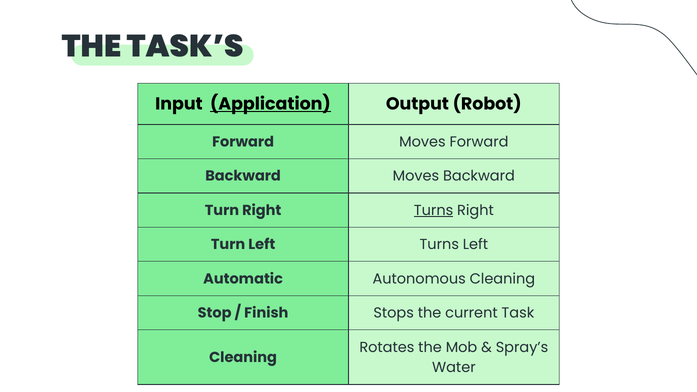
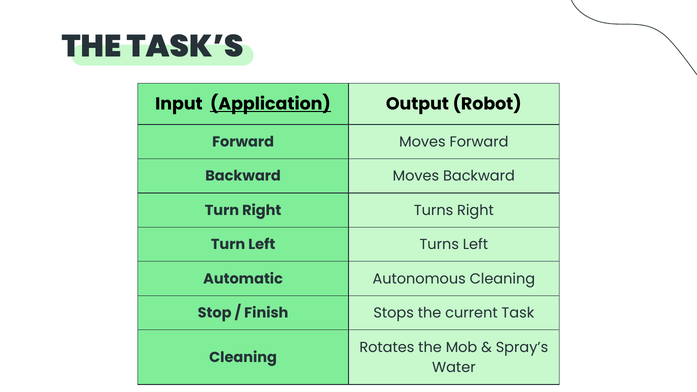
Turns at (434, 210) underline: present -> none
